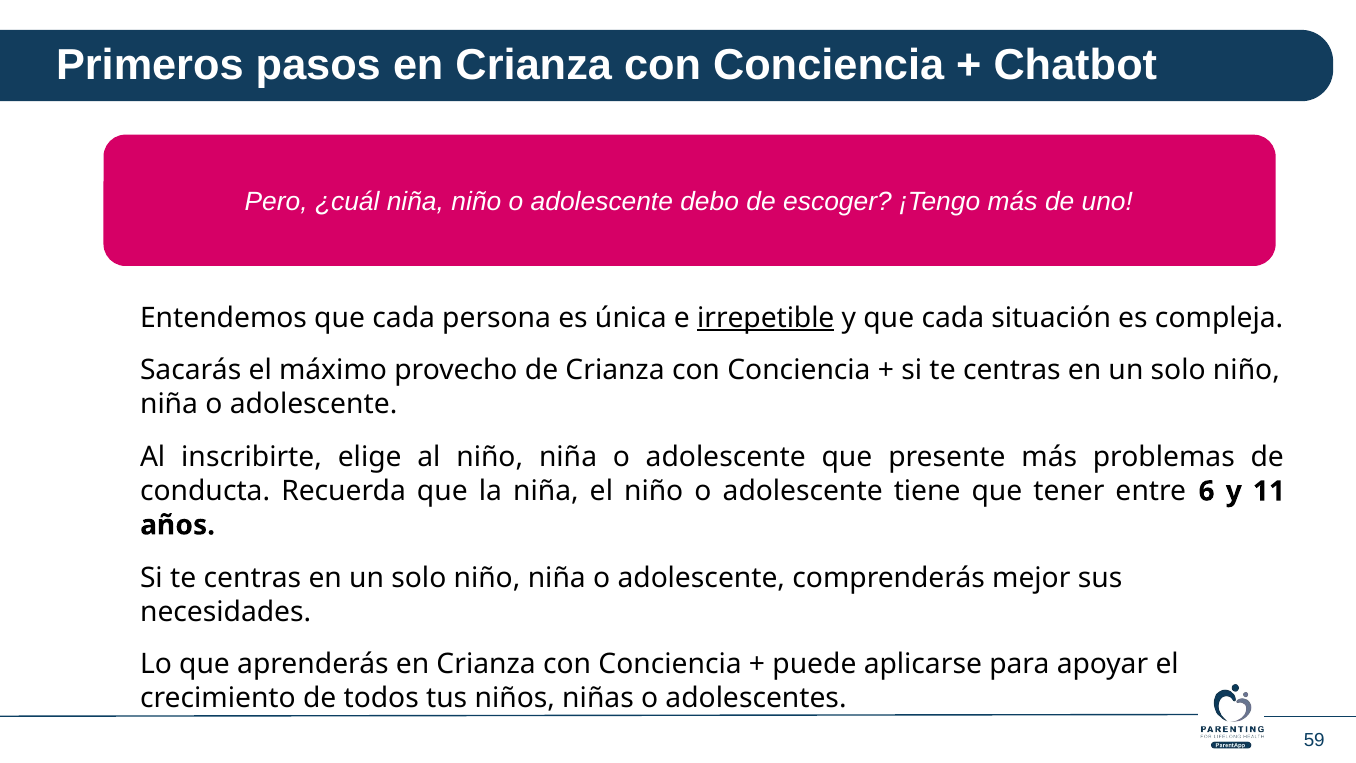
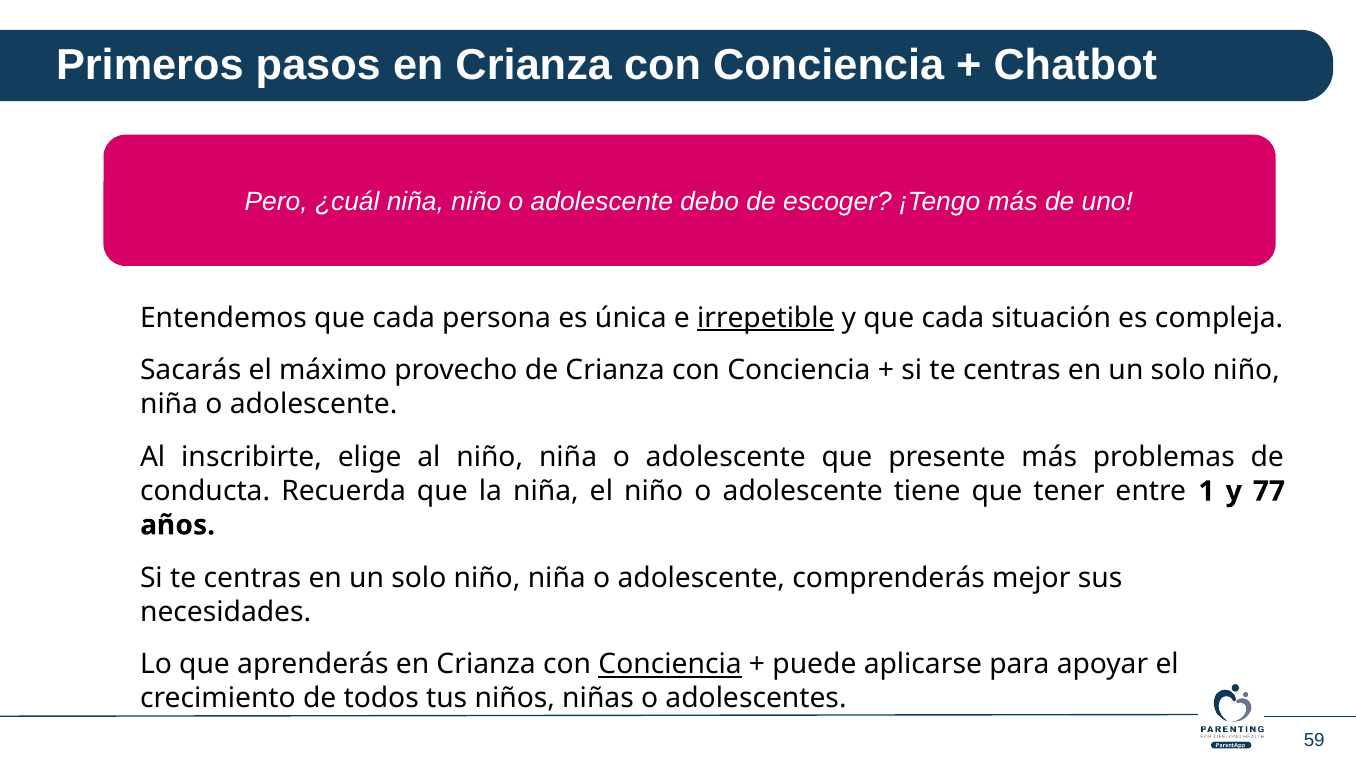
6: 6 -> 1
11: 11 -> 77
Conciencia at (670, 664) underline: none -> present
